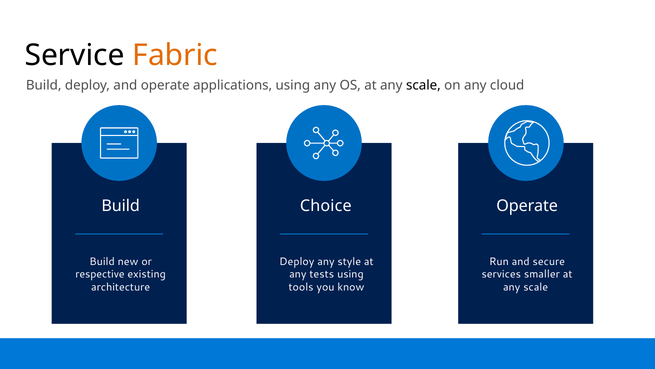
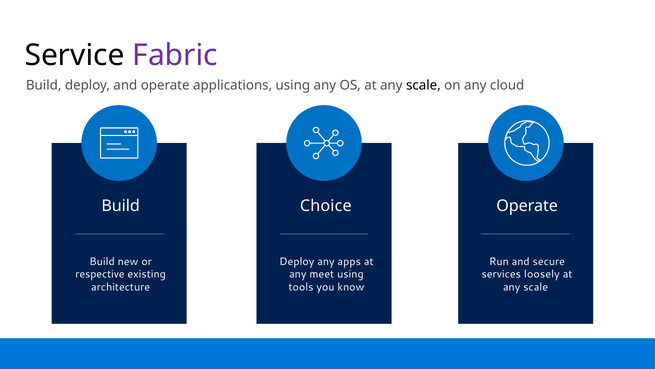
Fabric colour: orange -> purple
style: style -> apps
tests: tests -> meet
smaller: smaller -> loosely
